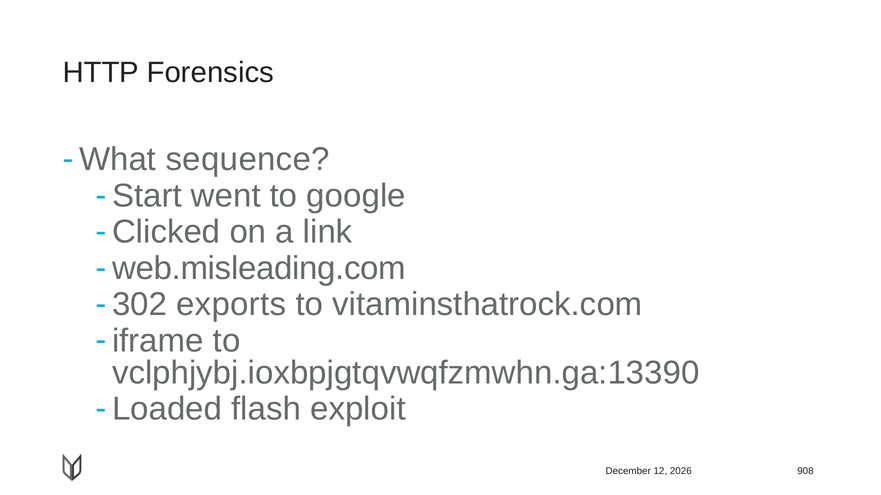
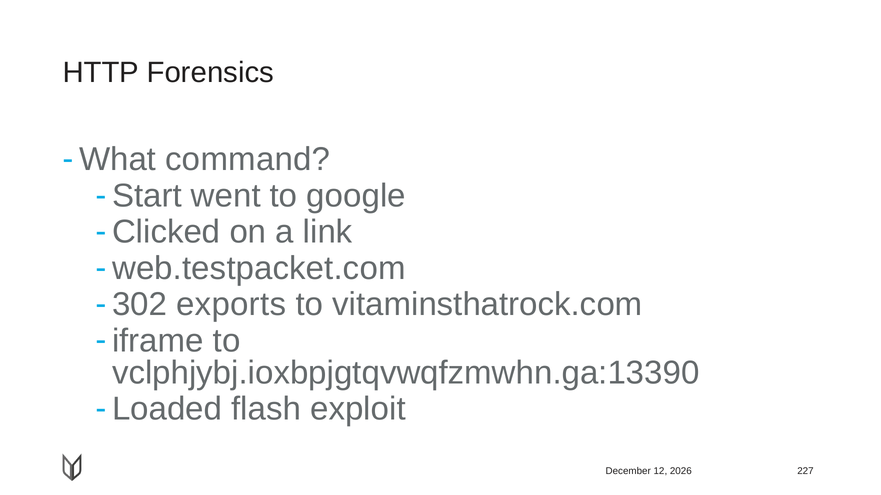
sequence: sequence -> command
web.misleading.com: web.misleading.com -> web.testpacket.com
908: 908 -> 227
